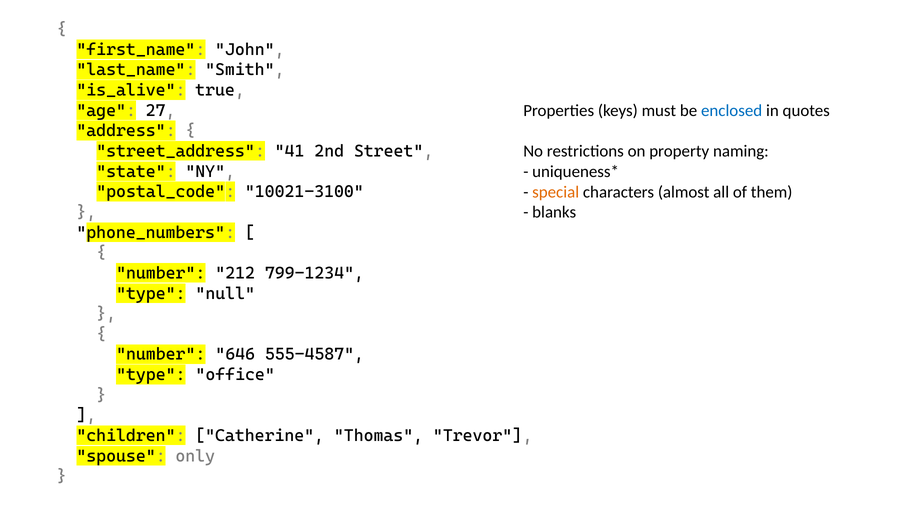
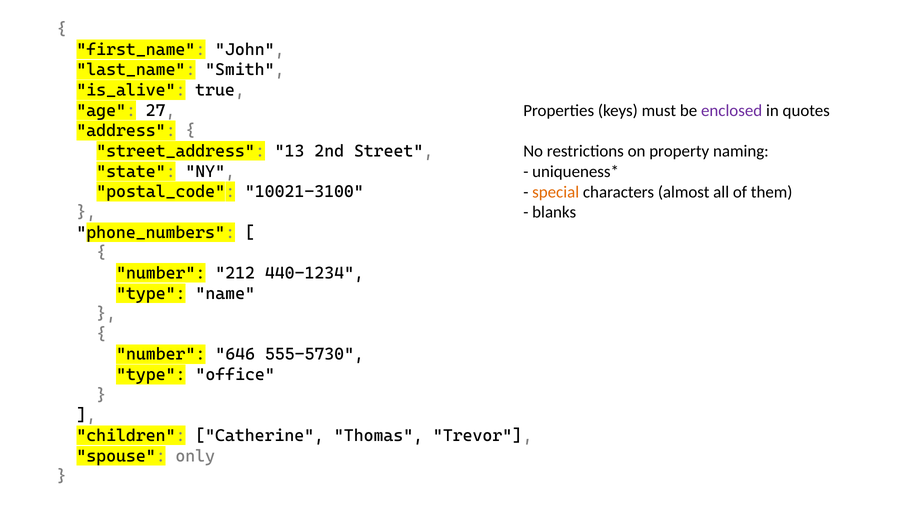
enclosed colour: blue -> purple
41: 41 -> 13
799-1234: 799-1234 -> 440-1234
null: null -> name
555-4587: 555-4587 -> 555-5730
